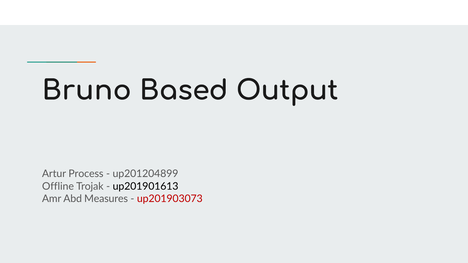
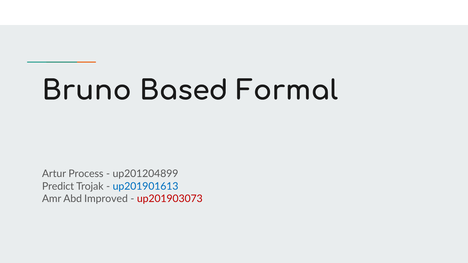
Output: Output -> Formal
Offline: Offline -> Predict
up201901613 colour: black -> blue
Measures: Measures -> Improved
